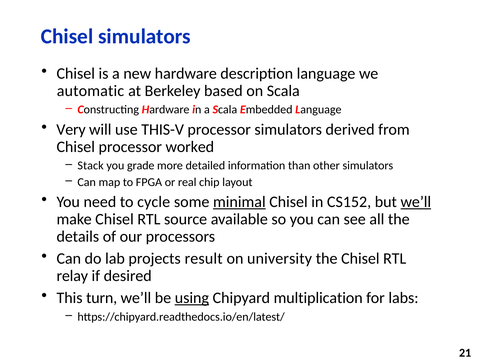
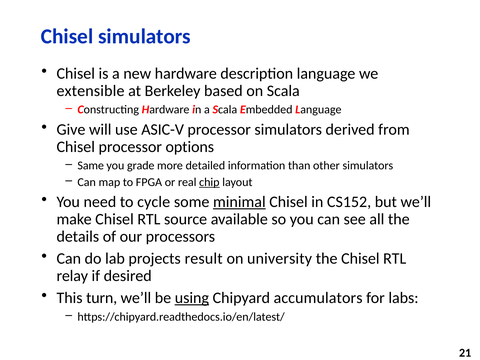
automatic: automatic -> extensible
Very: Very -> Give
THIS-V: THIS-V -> ASIC-V
worked: worked -> options
Stack: Stack -> Same
chip underline: none -> present
we’ll at (416, 202) underline: present -> none
multiplication: multiplication -> accumulators
